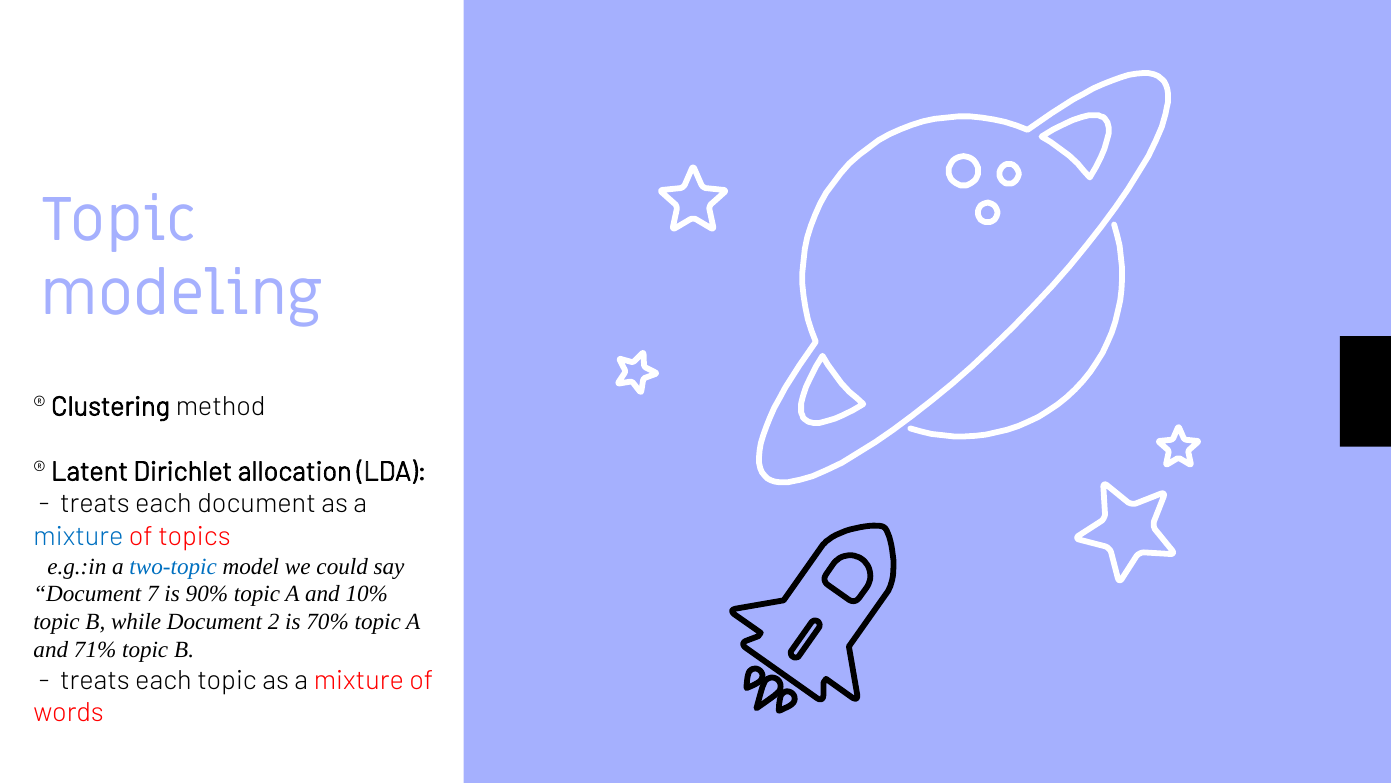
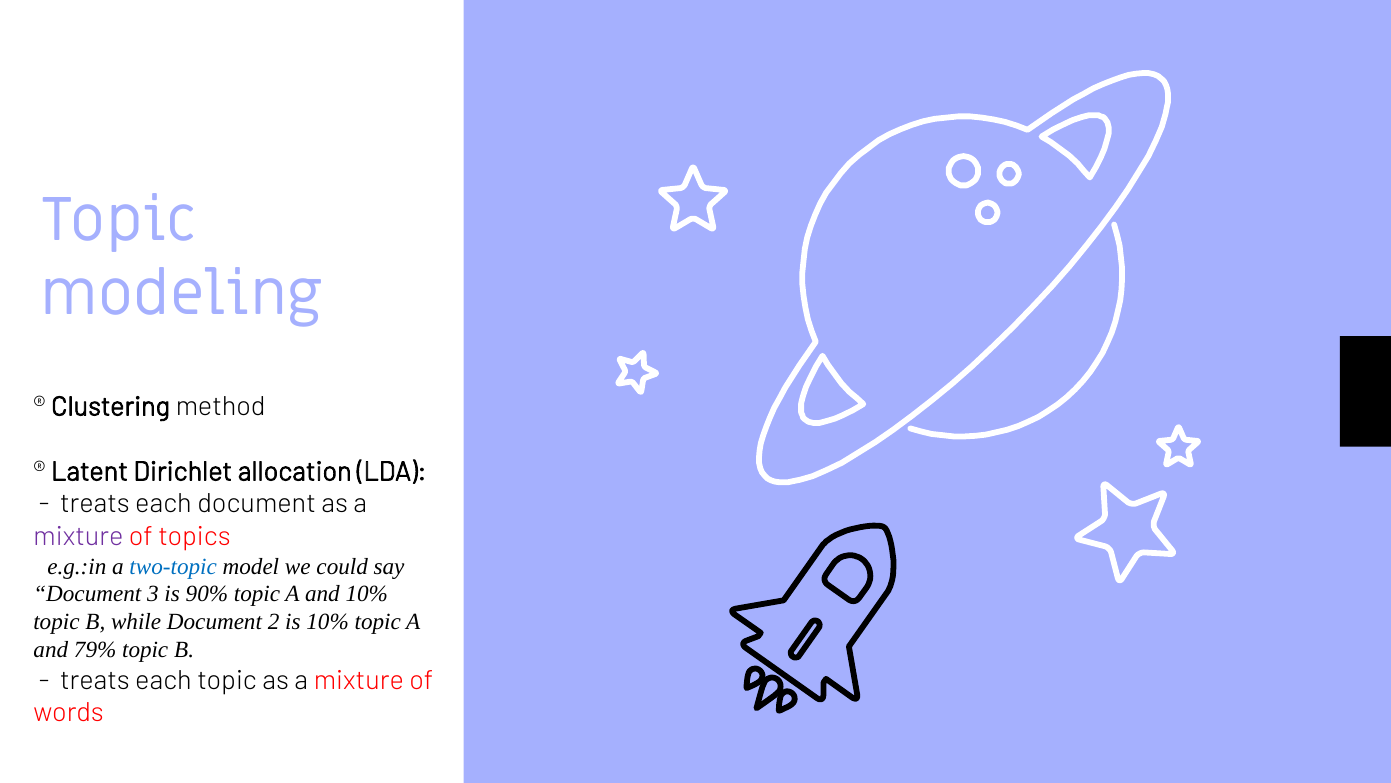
mixture at (78, 536) colour: blue -> purple
7: 7 -> 3
is 70%: 70% -> 10%
71%: 71% -> 79%
